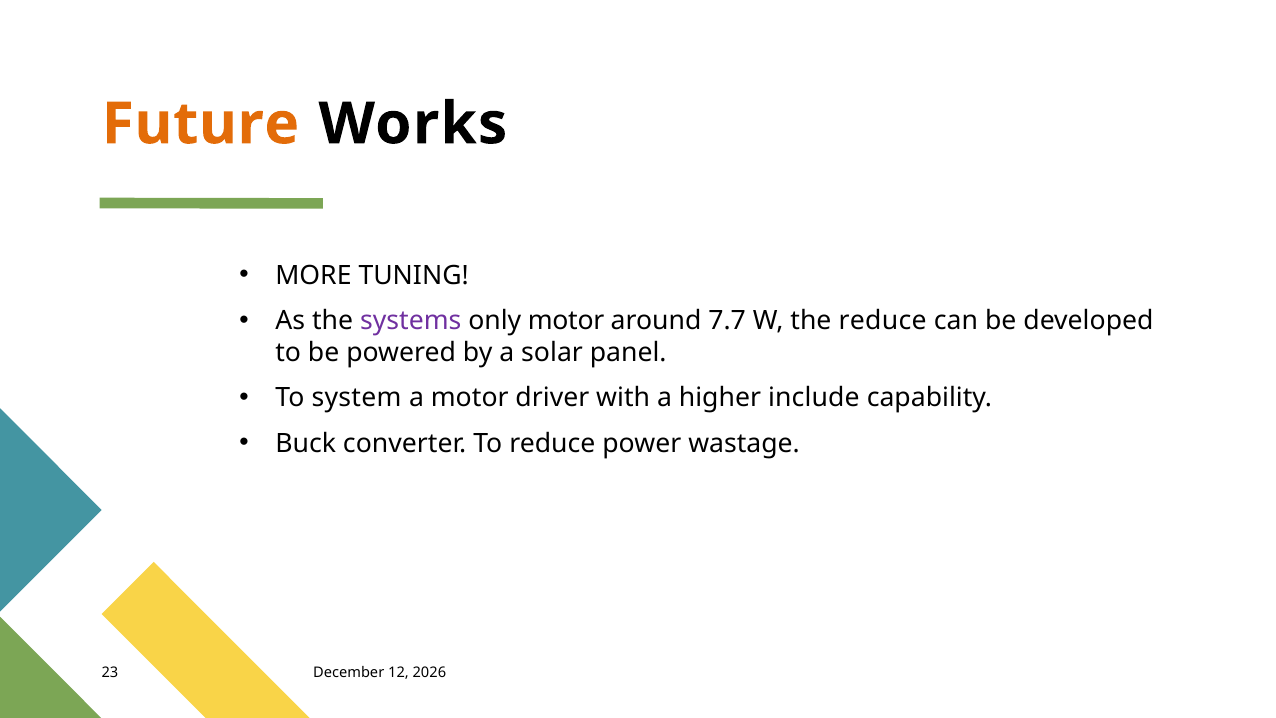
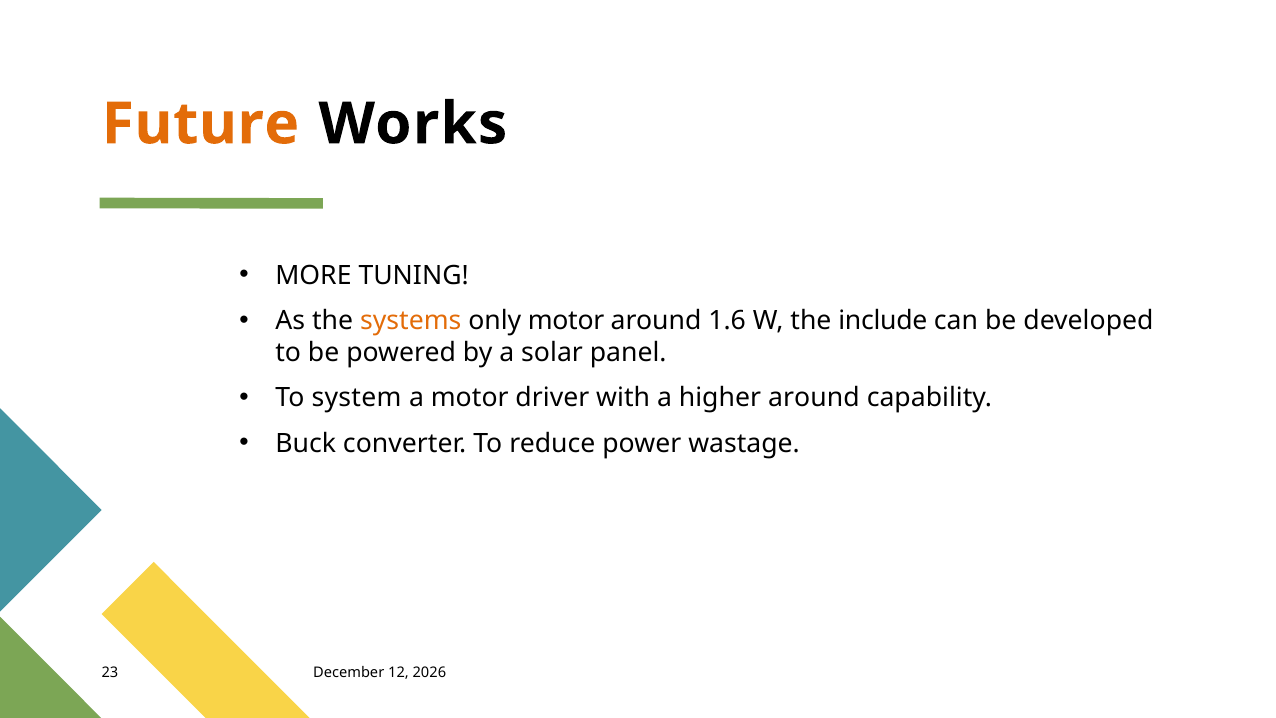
systems colour: purple -> orange
7.7: 7.7 -> 1.6
the reduce: reduce -> include
higher include: include -> around
